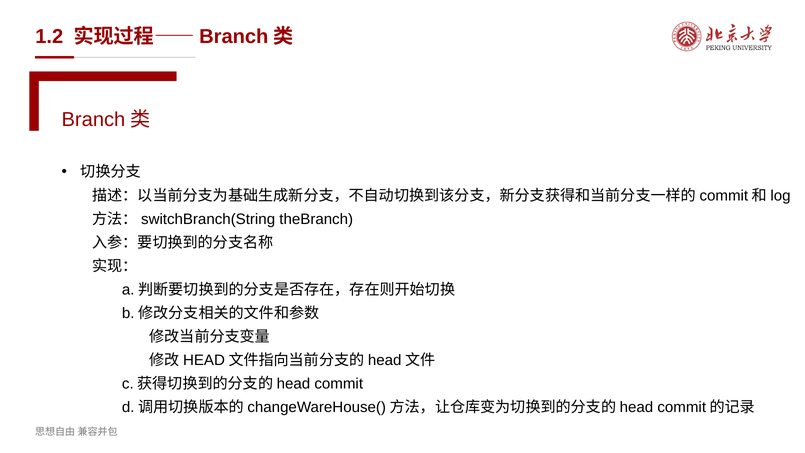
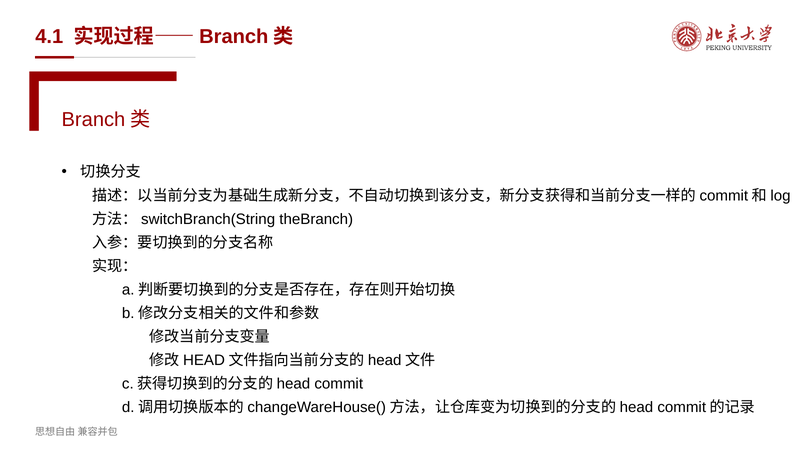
1.2: 1.2 -> 4.1
